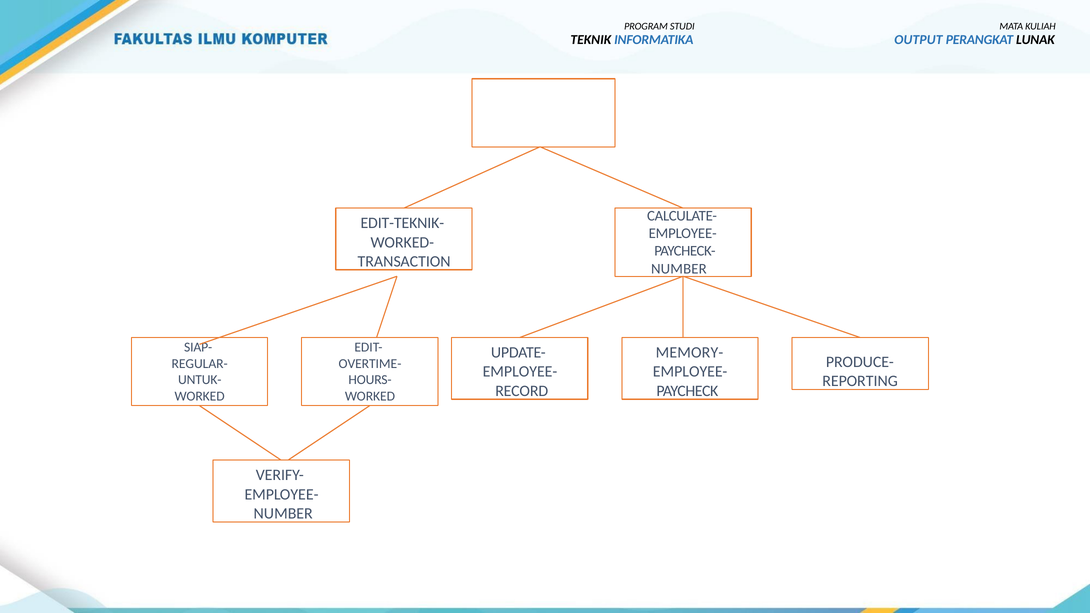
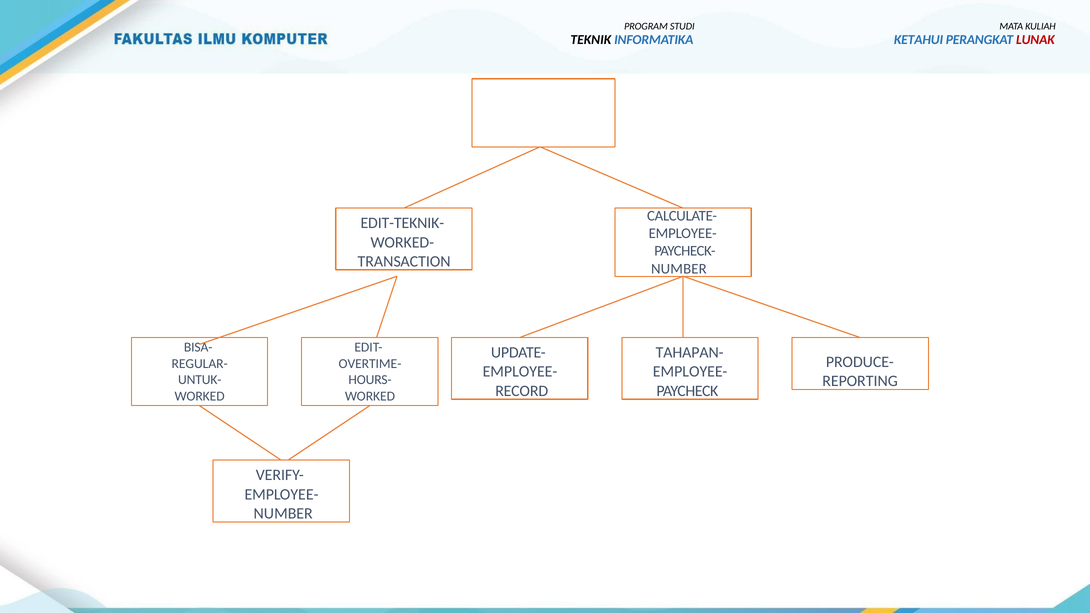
OUTPUT: OUTPUT -> KETAHUI
LUNAK colour: black -> red
SIAP-: SIAP- -> BISA-
MEMORY-: MEMORY- -> TAHAPAN-
